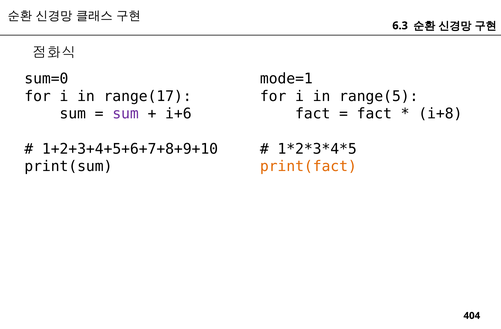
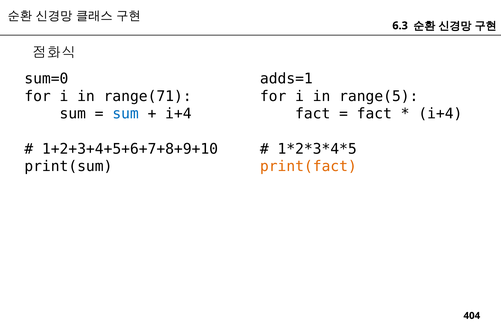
mode=1: mode=1 -> adds=1
range(17: range(17 -> range(71
sum at (126, 114) colour: purple -> blue
i+6 at (178, 114): i+6 -> i+4
i+8 at (440, 114): i+8 -> i+4
